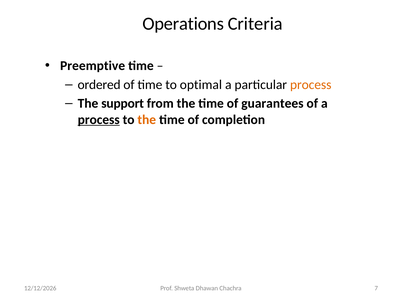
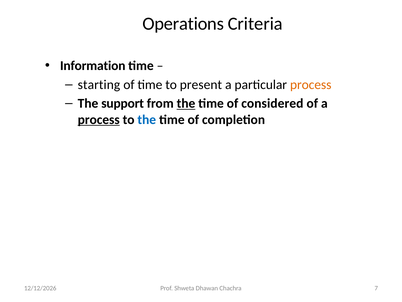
Preemptive: Preemptive -> Information
ordered: ordered -> starting
optimal: optimal -> present
the at (186, 103) underline: none -> present
guarantees: guarantees -> considered
the at (147, 119) colour: orange -> blue
